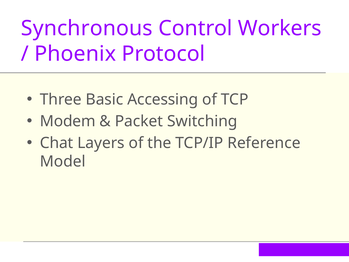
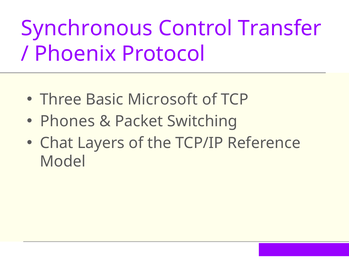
Workers: Workers -> Transfer
Accessing: Accessing -> Microsoft
Modem: Modem -> Phones
